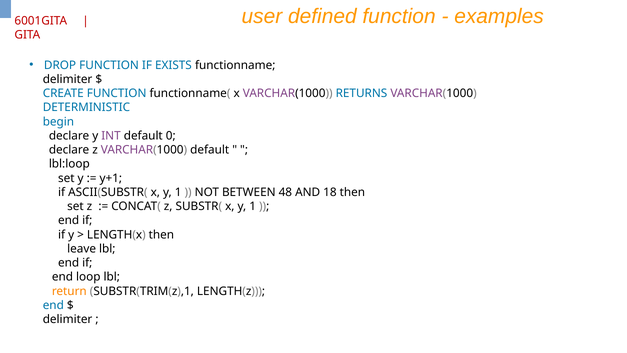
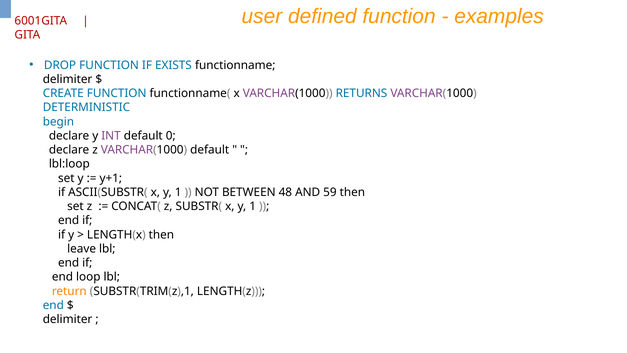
18: 18 -> 59
